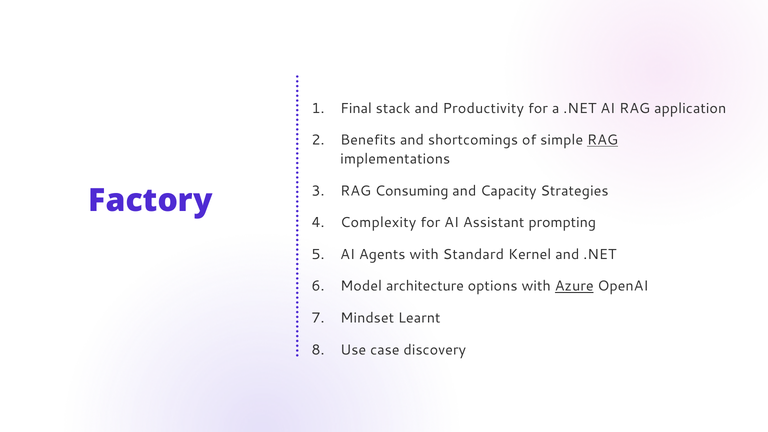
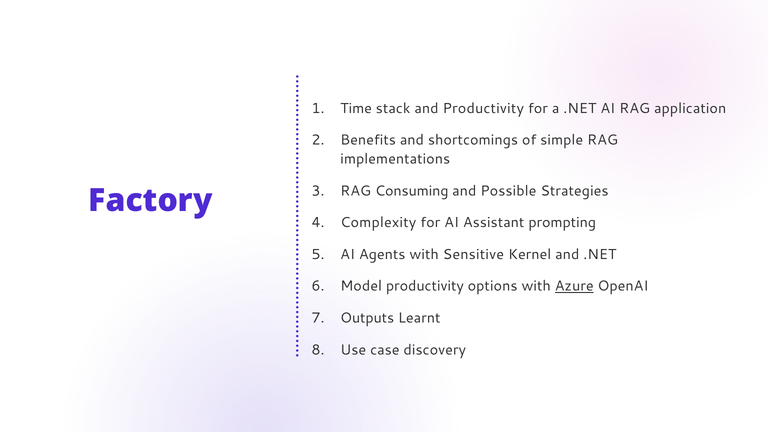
Final: Final -> Time
RAG at (603, 140) underline: present -> none
Capacity: Capacity -> Possible
Standard: Standard -> Sensitive
Model architecture: architecture -> productivity
Mindset: Mindset -> Outputs
